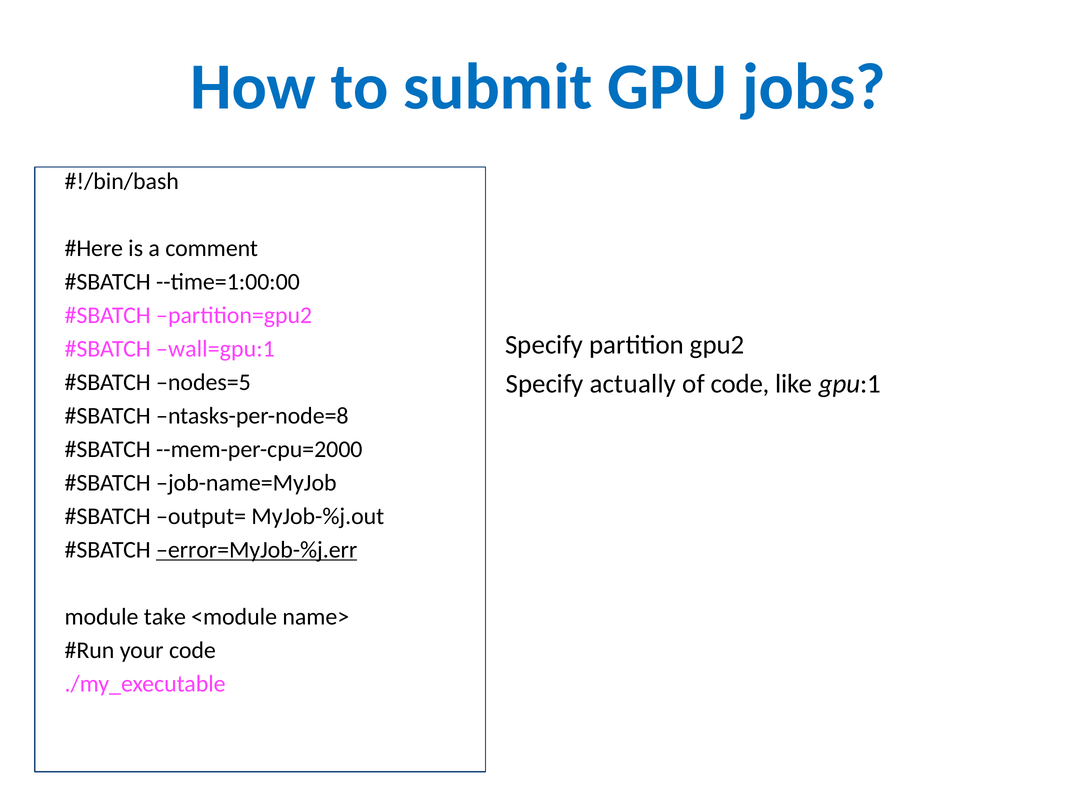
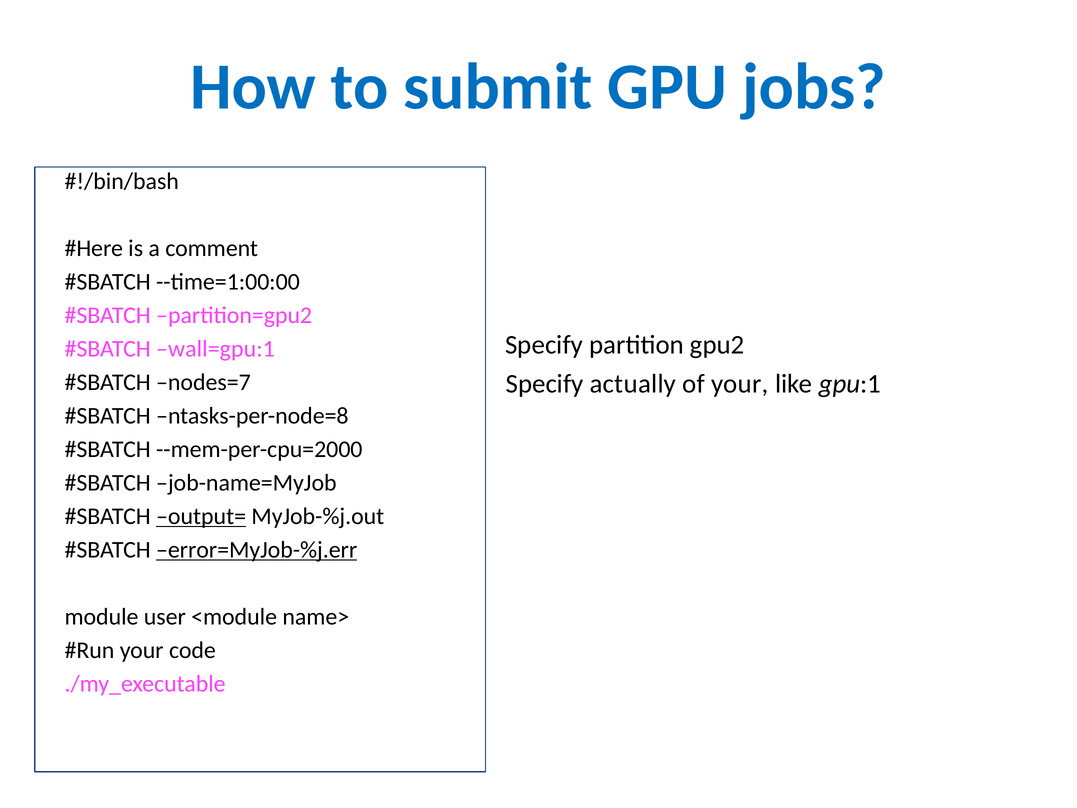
nodes=5: nodes=5 -> nodes=7
of code: code -> your
output= underline: none -> present
take: take -> user
